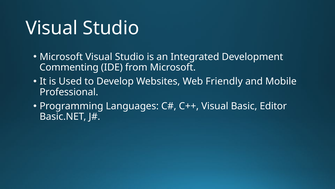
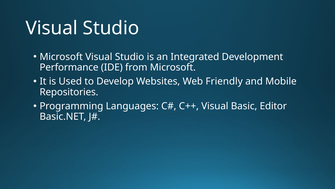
Commenting: Commenting -> Performance
Professional: Professional -> Repositories
